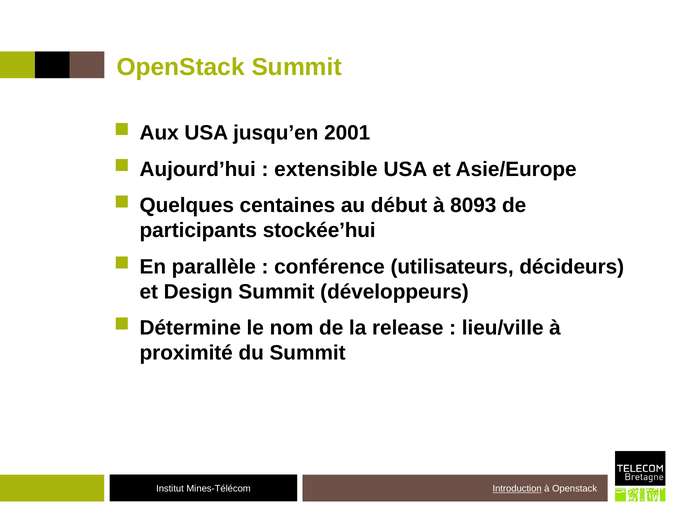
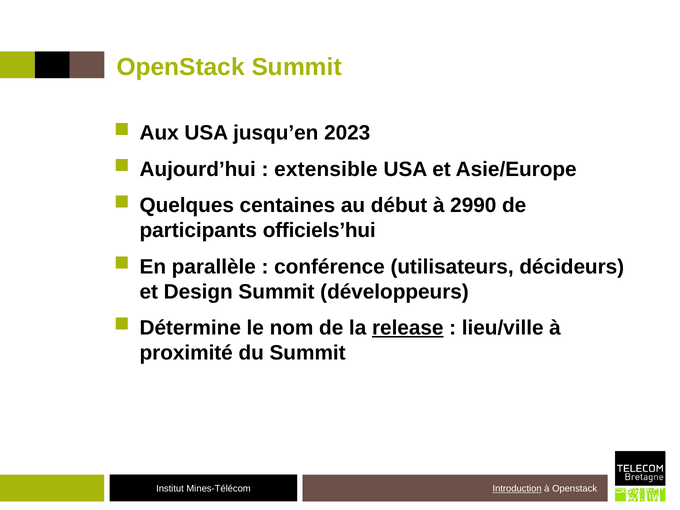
2001: 2001 -> 2023
8093: 8093 -> 2990
stockée’hui: stockée’hui -> officiels’hui
release underline: none -> present
